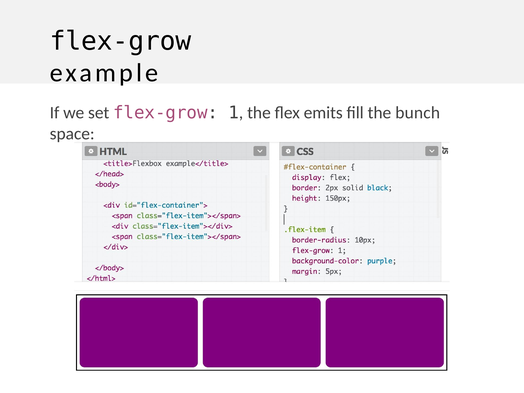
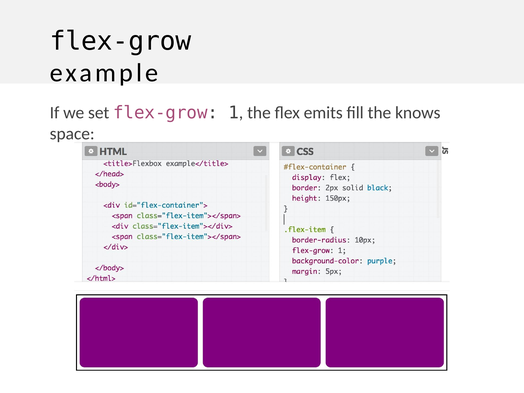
bunch: bunch -> knows
